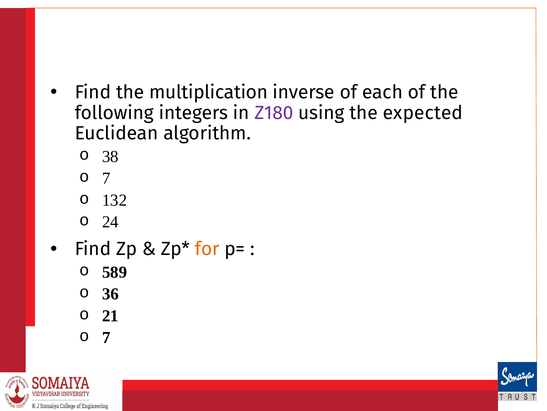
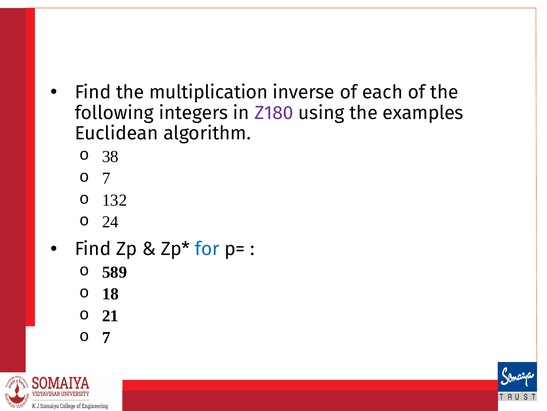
expected: expected -> examples
for colour: orange -> blue
36: 36 -> 18
